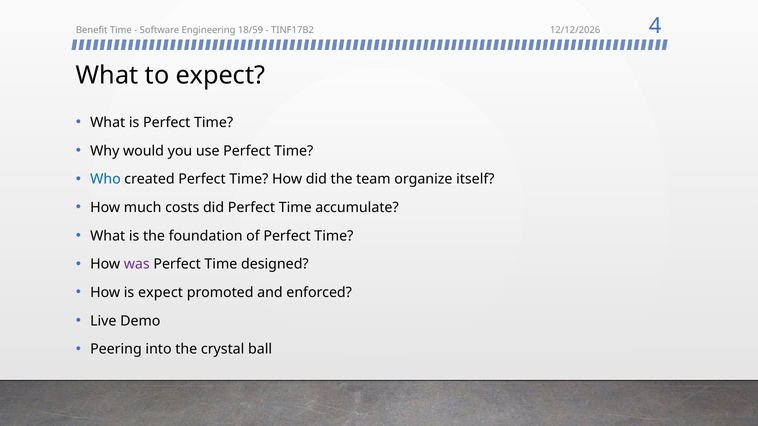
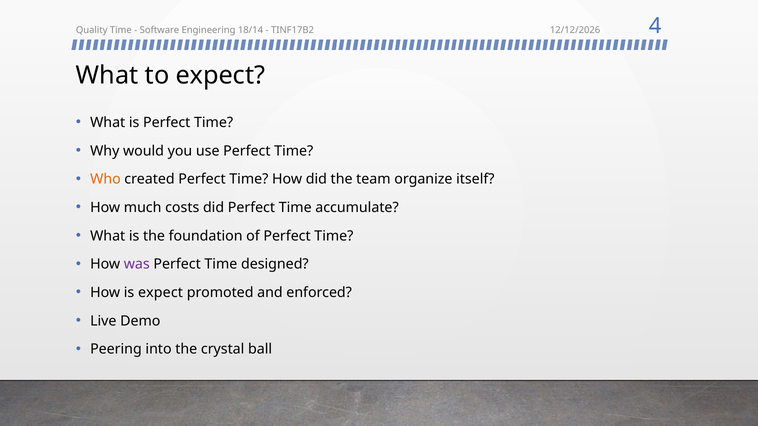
Benefit: Benefit -> Quality
18/59: 18/59 -> 18/14
Who colour: blue -> orange
